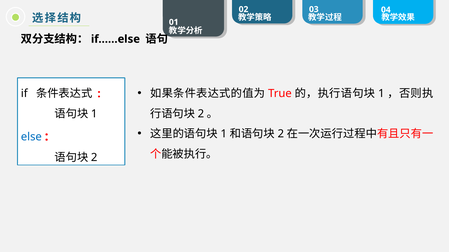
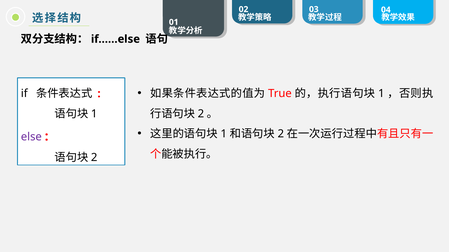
else colour: blue -> purple
